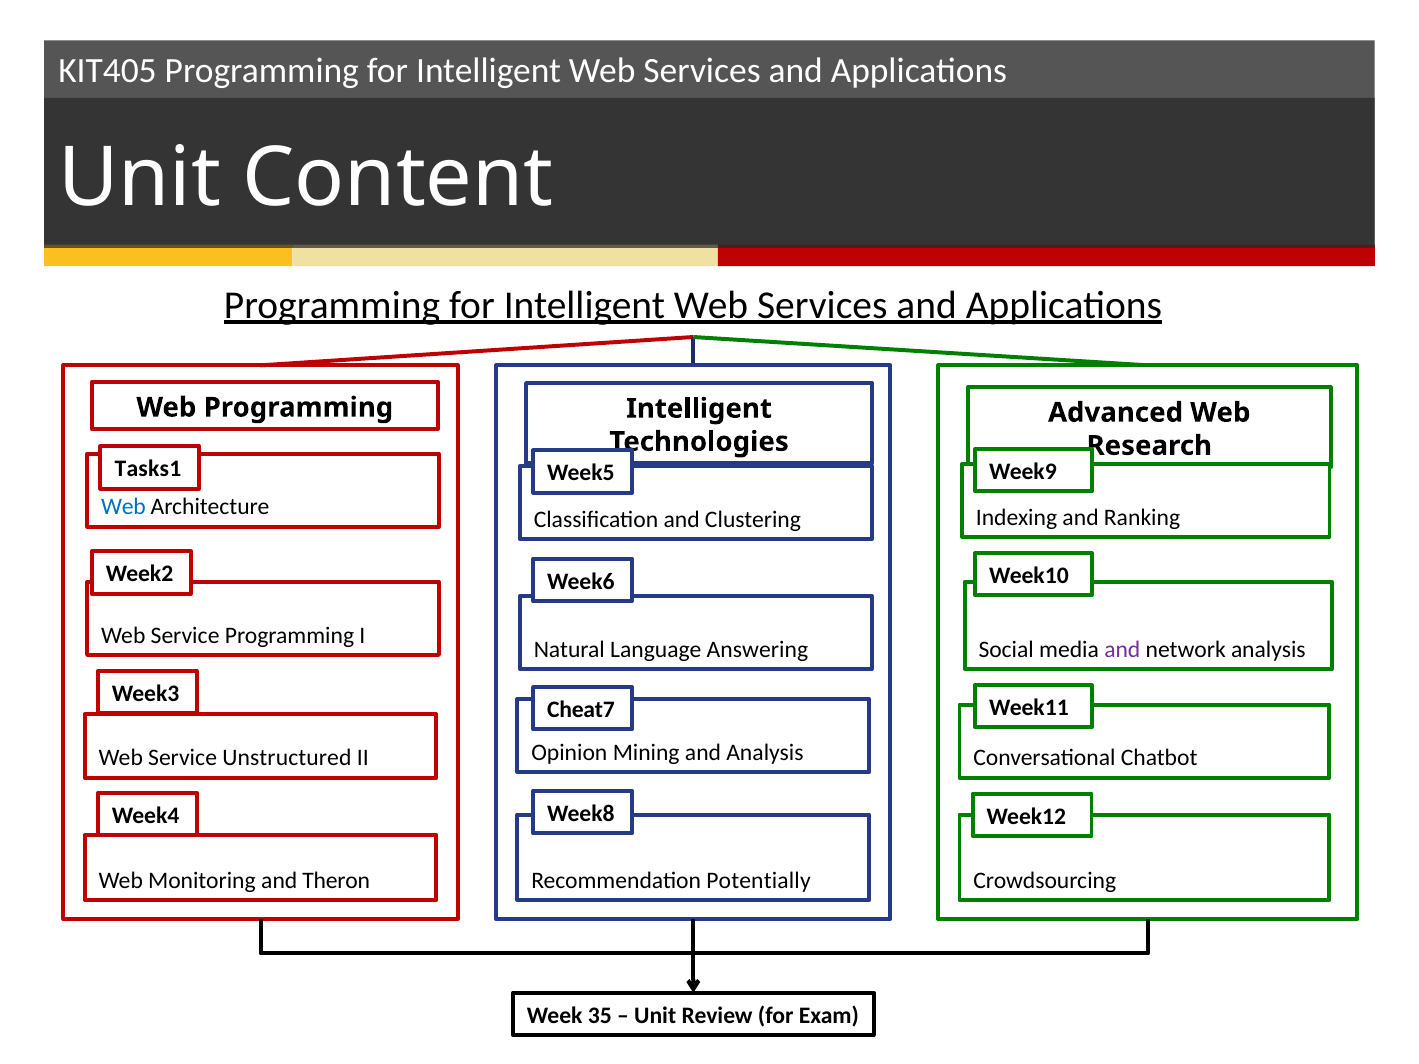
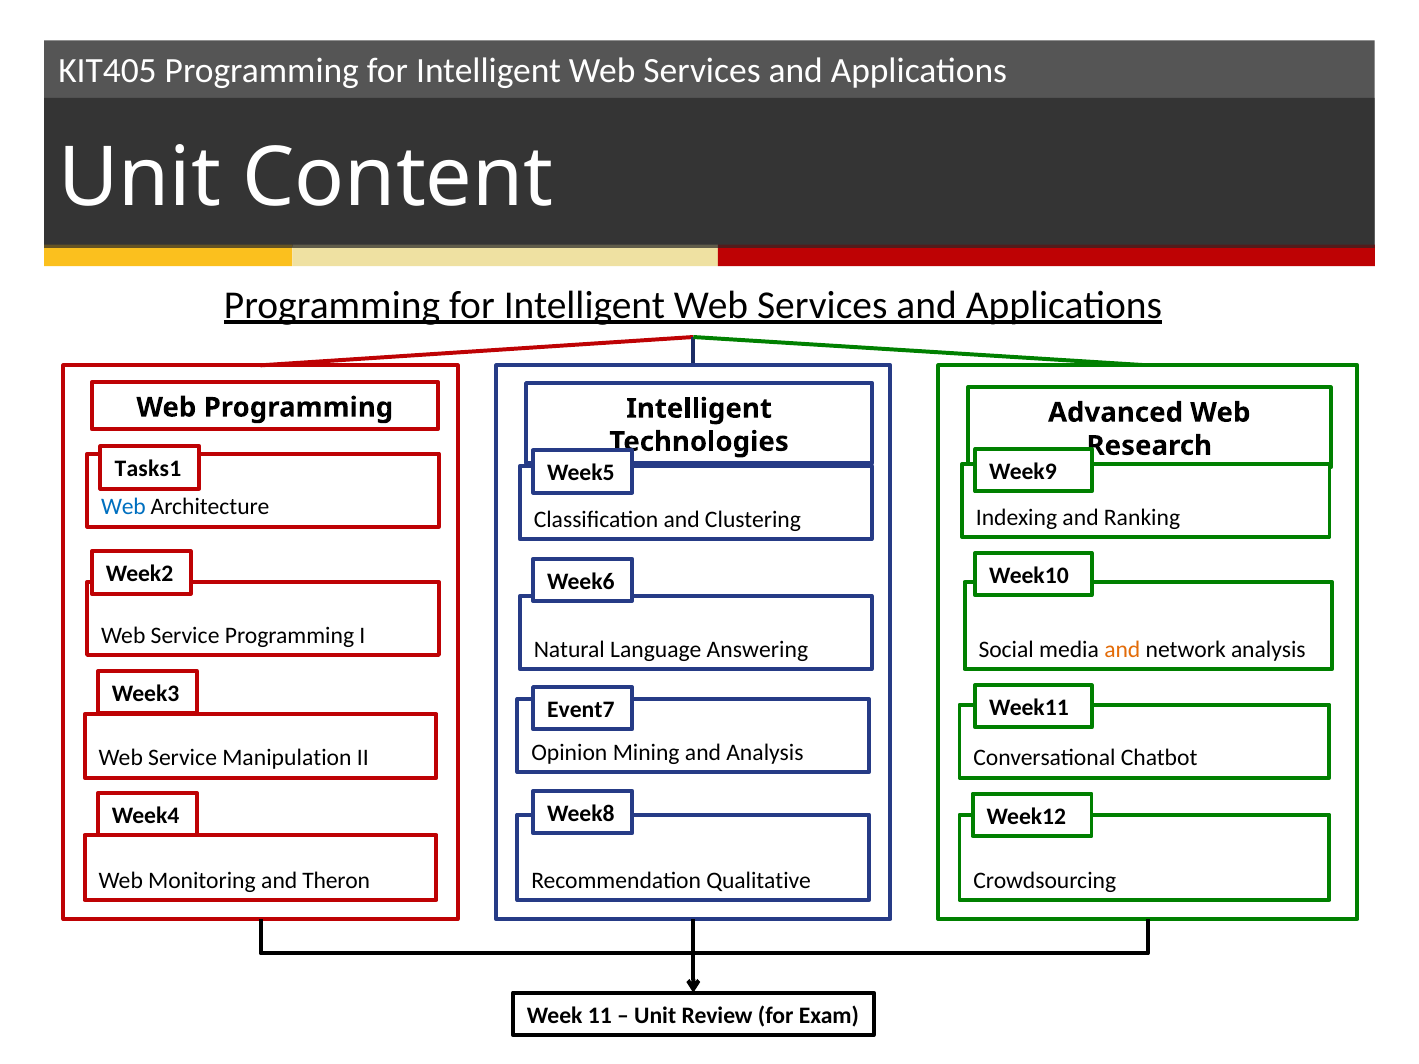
and at (1122, 650) colour: purple -> orange
Cheat7: Cheat7 -> Event7
Unstructured: Unstructured -> Manipulation
Potentially: Potentially -> Qualitative
35: 35 -> 11
